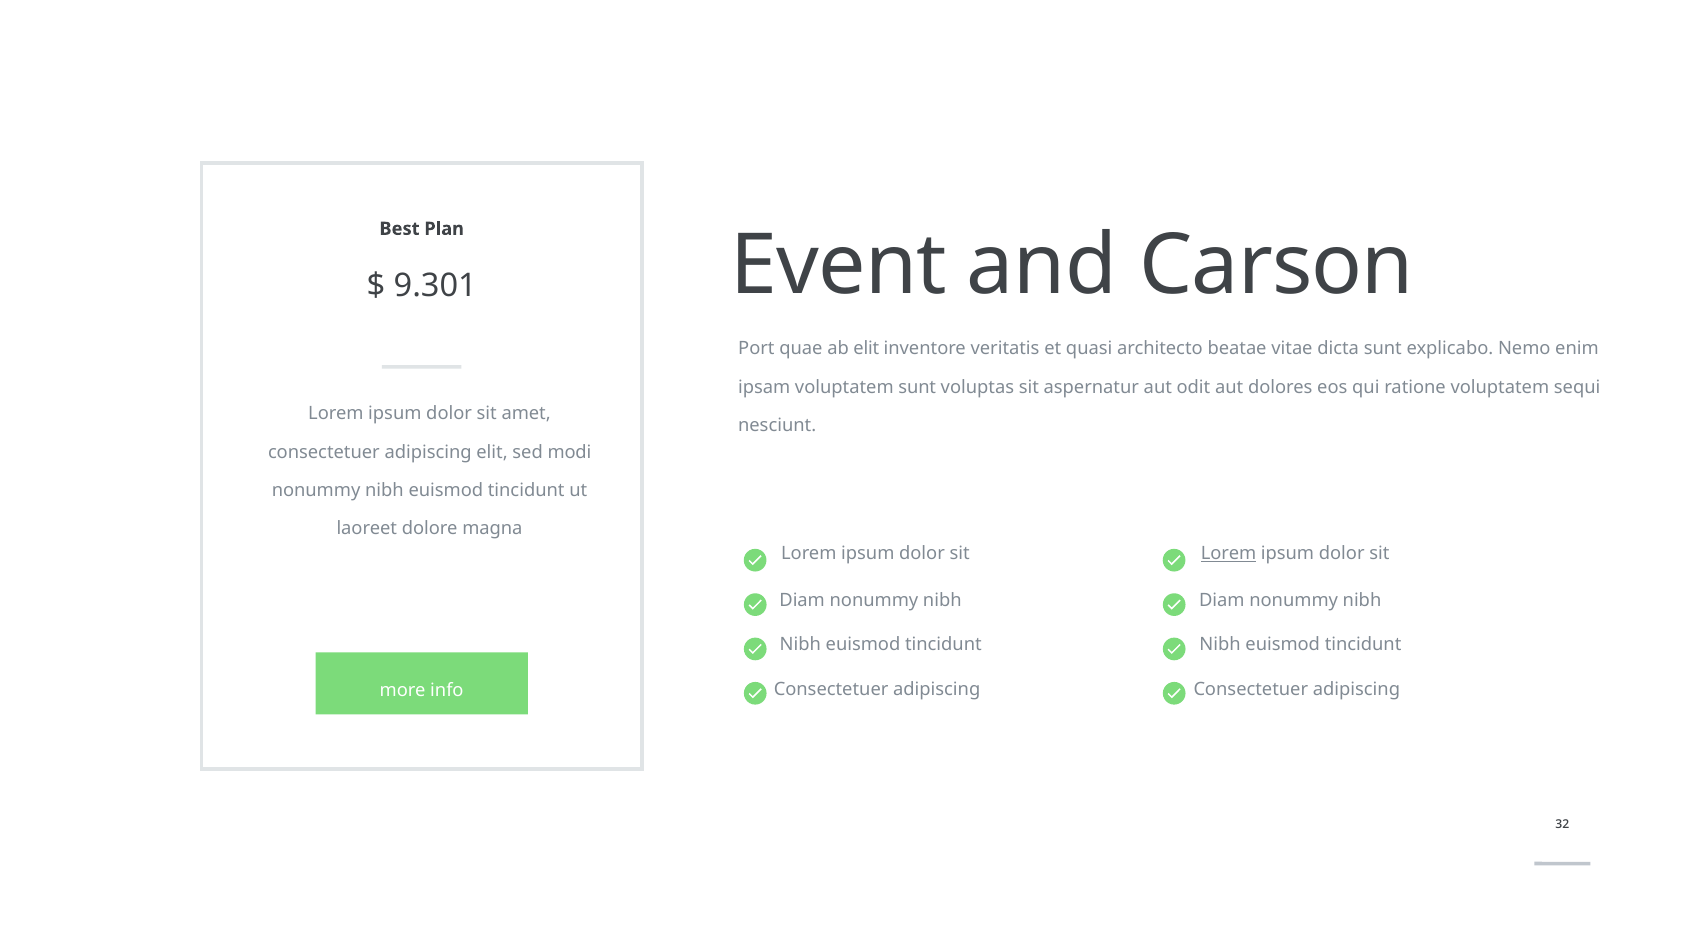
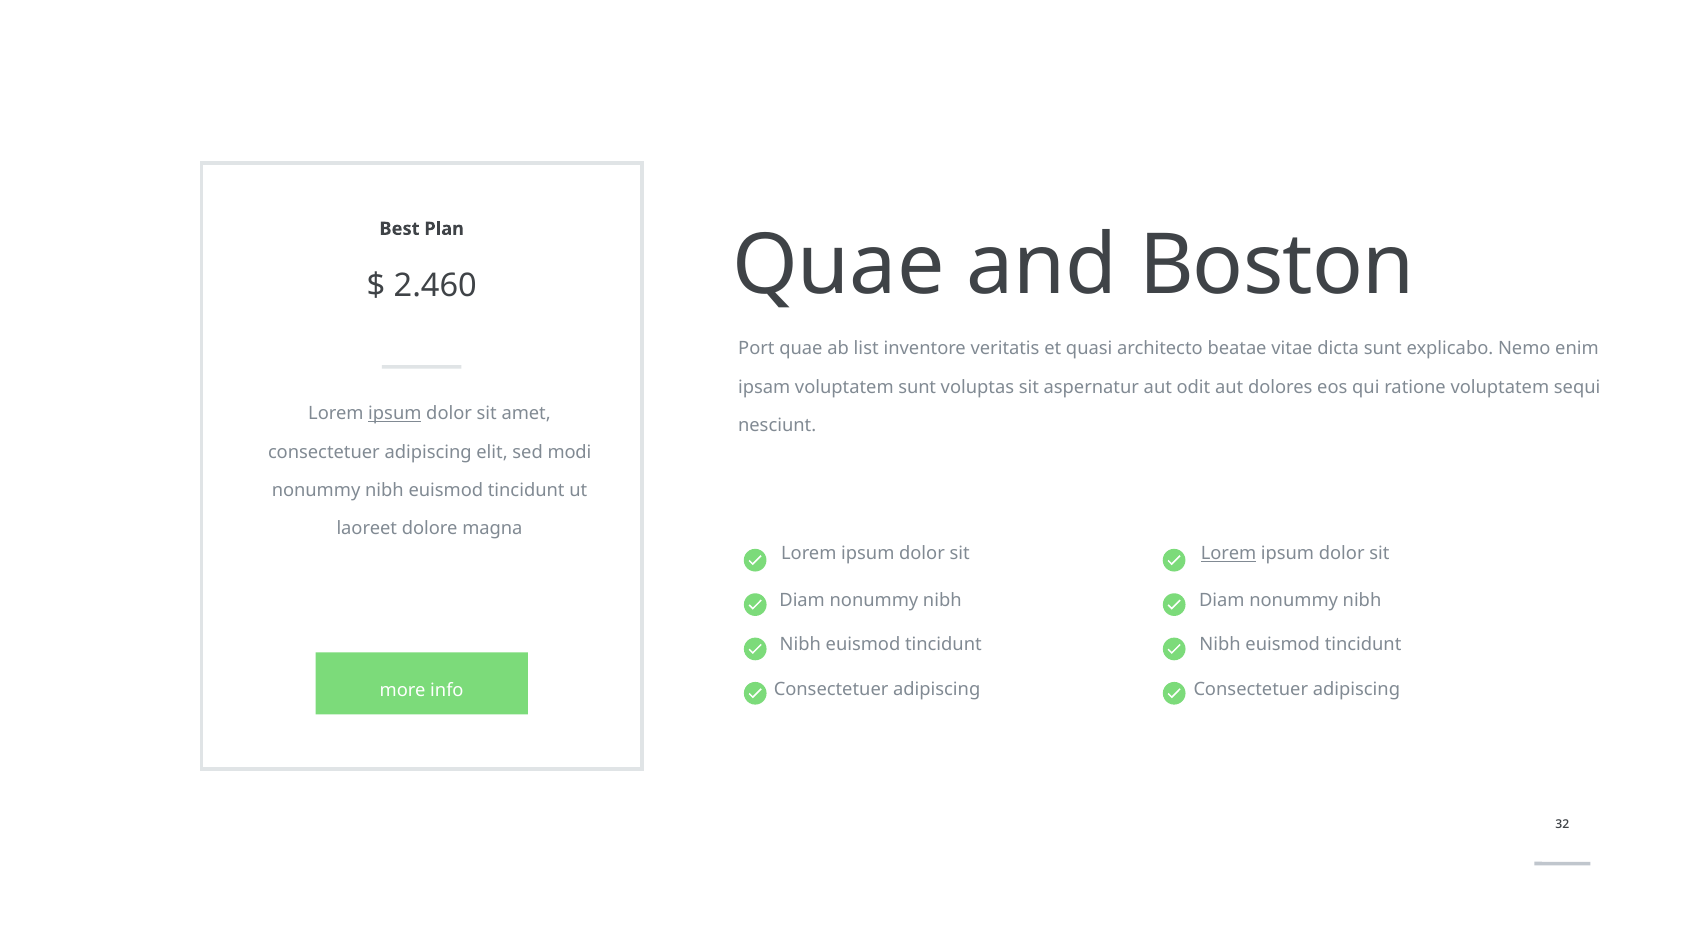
Event at (839, 266): Event -> Quae
Carson: Carson -> Boston
9.301: 9.301 -> 2.460
ab elit: elit -> list
ipsum at (395, 414) underline: none -> present
